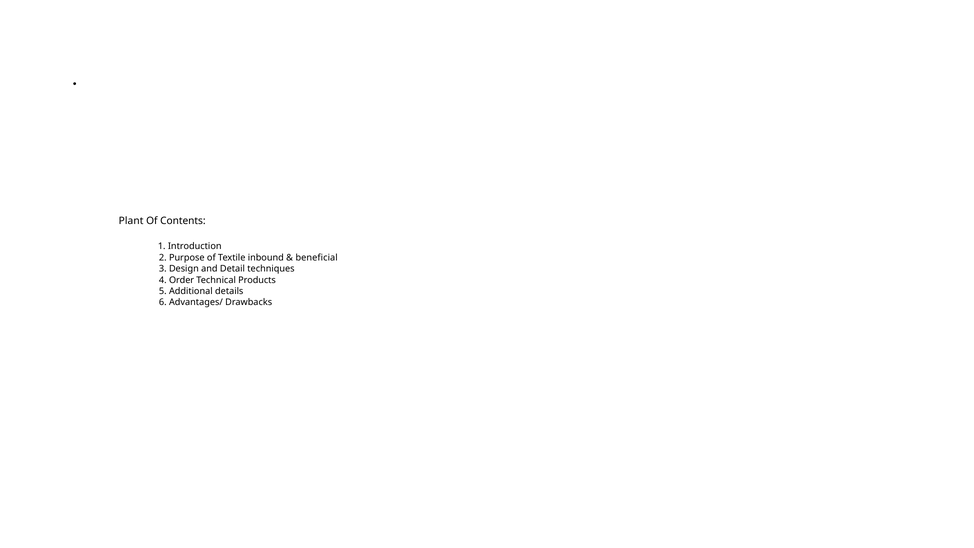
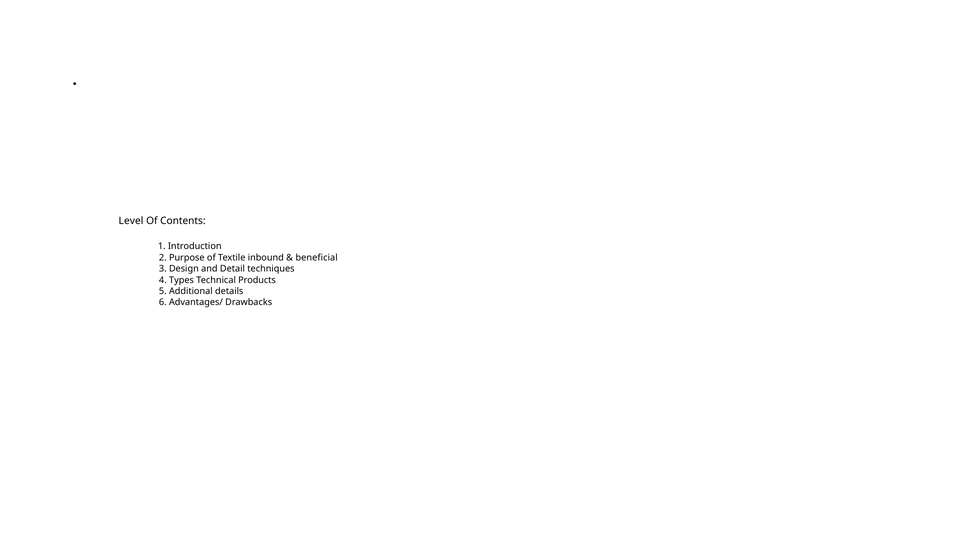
Plant: Plant -> Level
Order: Order -> Types
